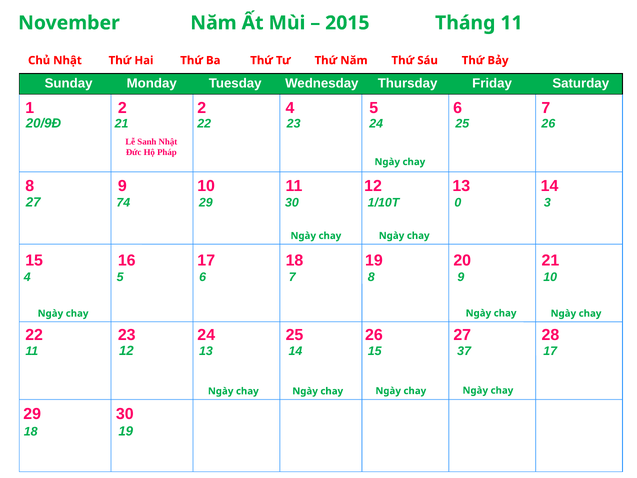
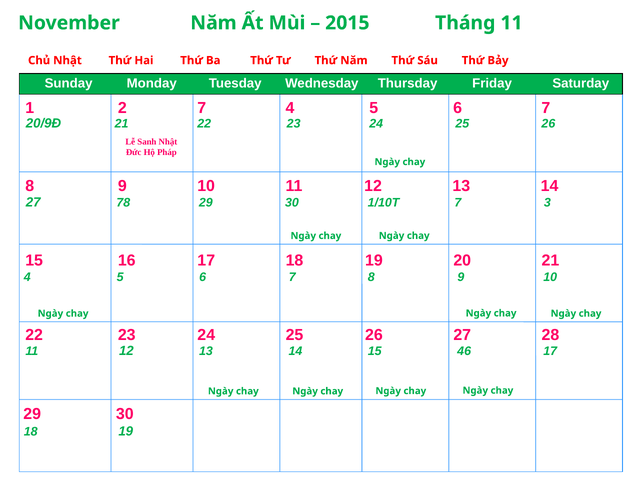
2 2: 2 -> 7
74: 74 -> 78
1/10T 0: 0 -> 7
37: 37 -> 46
